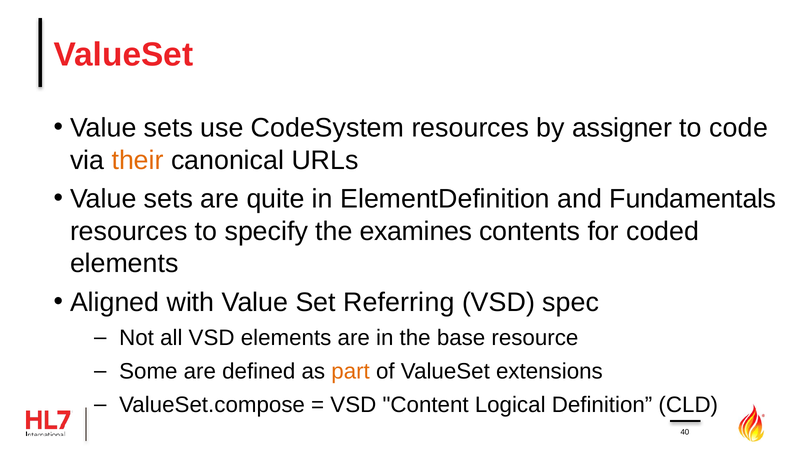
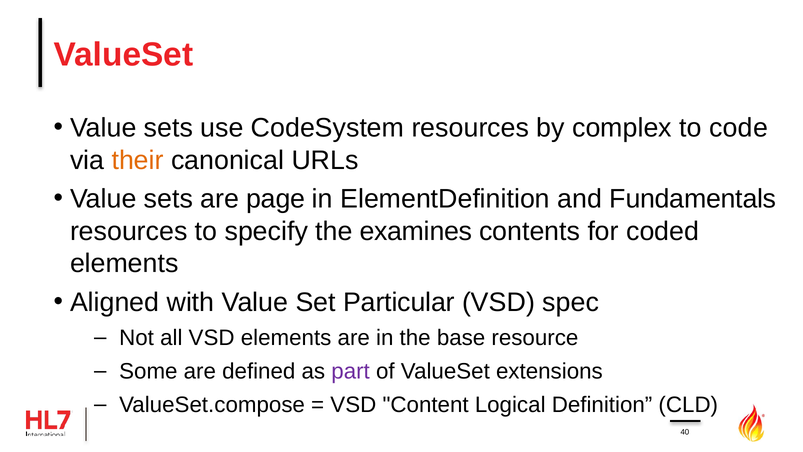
assigner: assigner -> complex
quite: quite -> page
Referring: Referring -> Particular
part colour: orange -> purple
